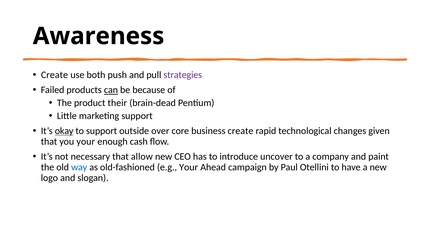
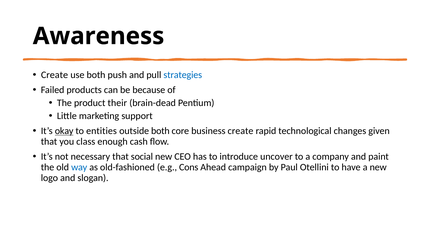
strategies colour: purple -> blue
can underline: present -> none
to support: support -> entities
outside over: over -> both
you your: your -> class
allow: allow -> social
e.g Your: Your -> Cons
